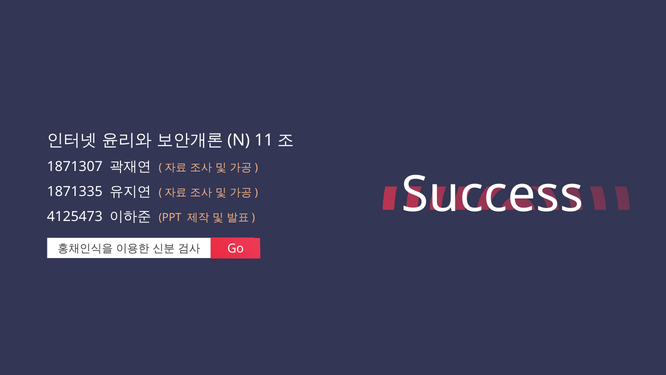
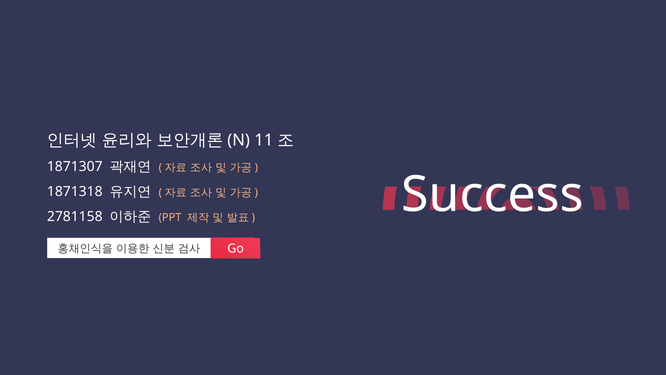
1871335: 1871335 -> 1871318
4125473: 4125473 -> 2781158
